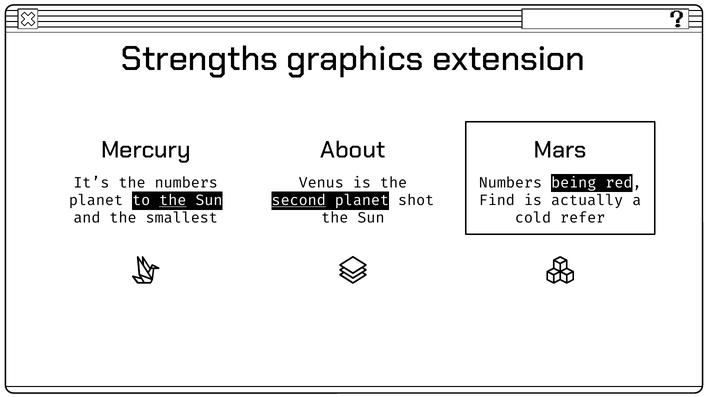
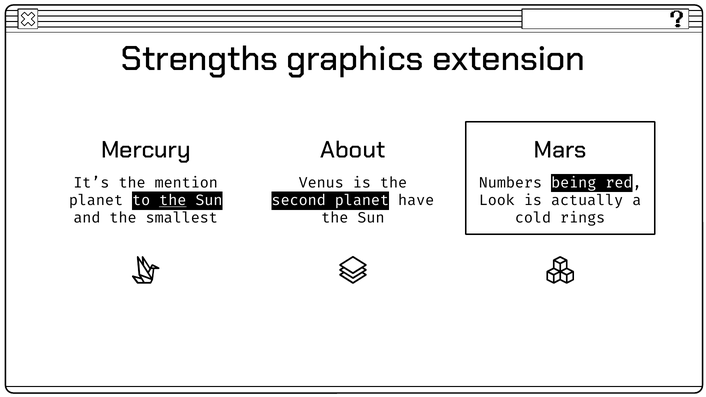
the numbers: numbers -> mention
second underline: present -> none
shot: shot -> have
Find: Find -> Look
refer: refer -> rings
